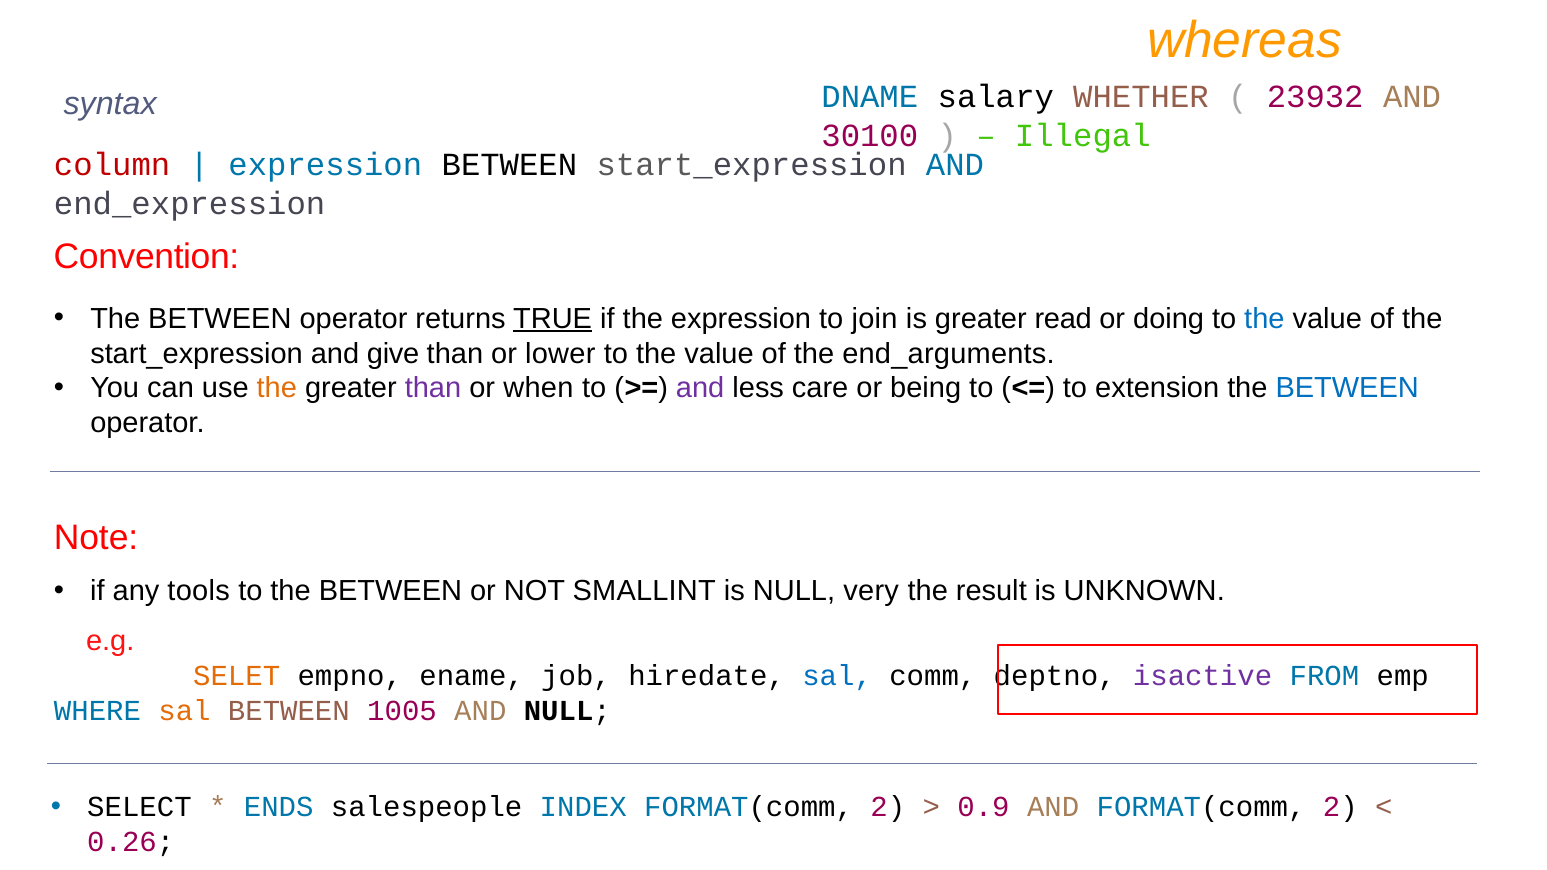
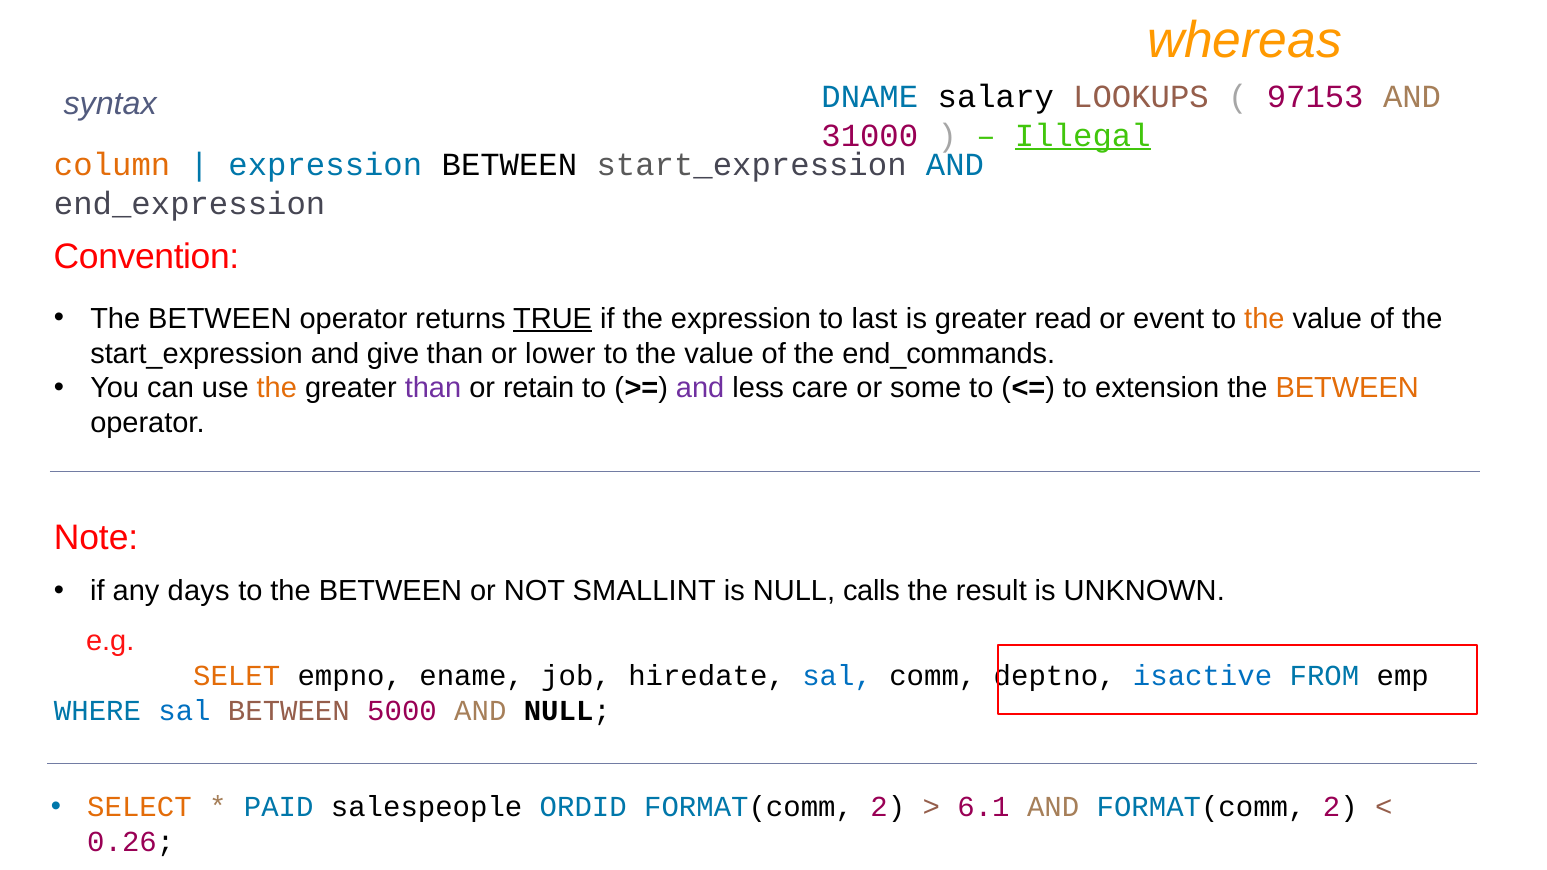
WHETHER: WHETHER -> LOOKUPS
23932: 23932 -> 97153
30100: 30100 -> 31000
Illegal underline: none -> present
column colour: red -> orange
join: join -> last
doing: doing -> event
the at (1264, 319) colour: blue -> orange
end_arguments: end_arguments -> end_commands
when: when -> retain
being: being -> some
BETWEEN at (1347, 388) colour: blue -> orange
tools: tools -> days
very: very -> calls
isactive colour: purple -> blue
sal at (184, 711) colour: orange -> blue
1005: 1005 -> 5000
SELECT colour: black -> orange
ENDS: ENDS -> PAID
INDEX: INDEX -> ORDID
0.9: 0.9 -> 6.1
